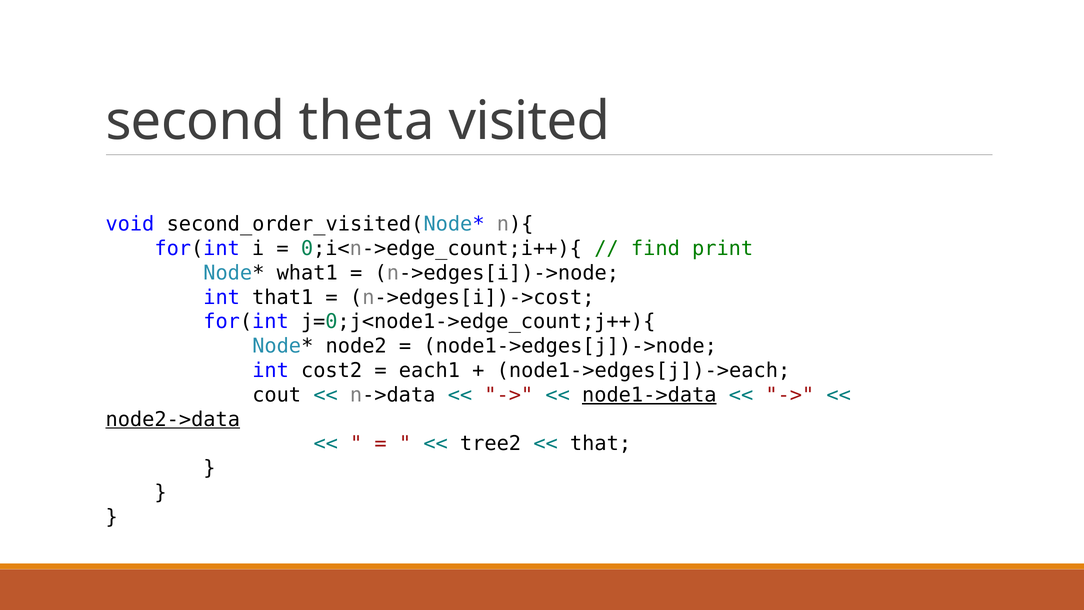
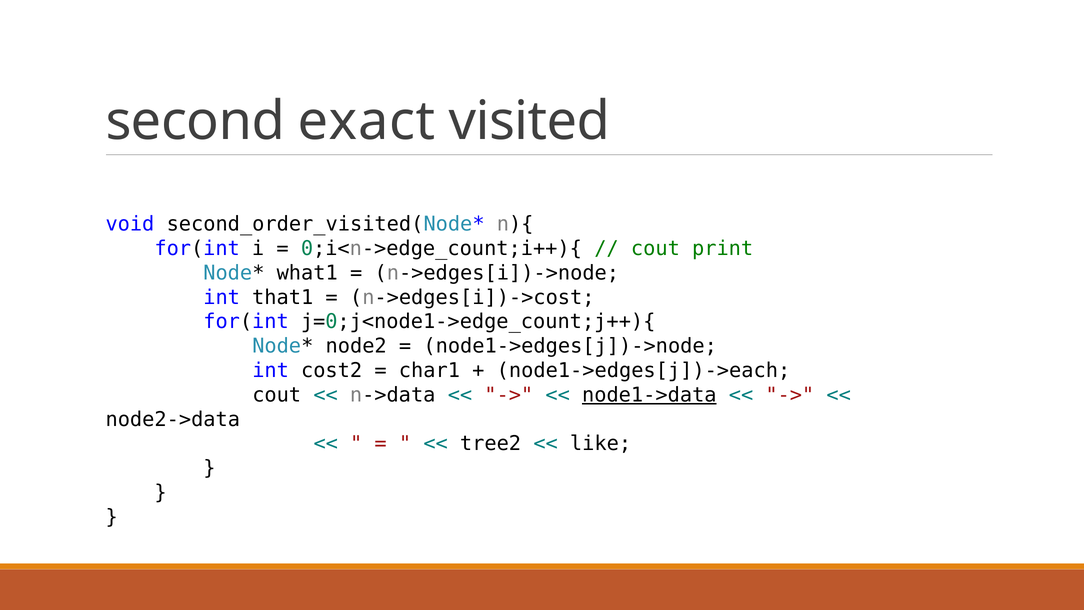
theta: theta -> exact
find at (655, 248): find -> cout
each1: each1 -> char1
node2->data underline: present -> none
that: that -> like
